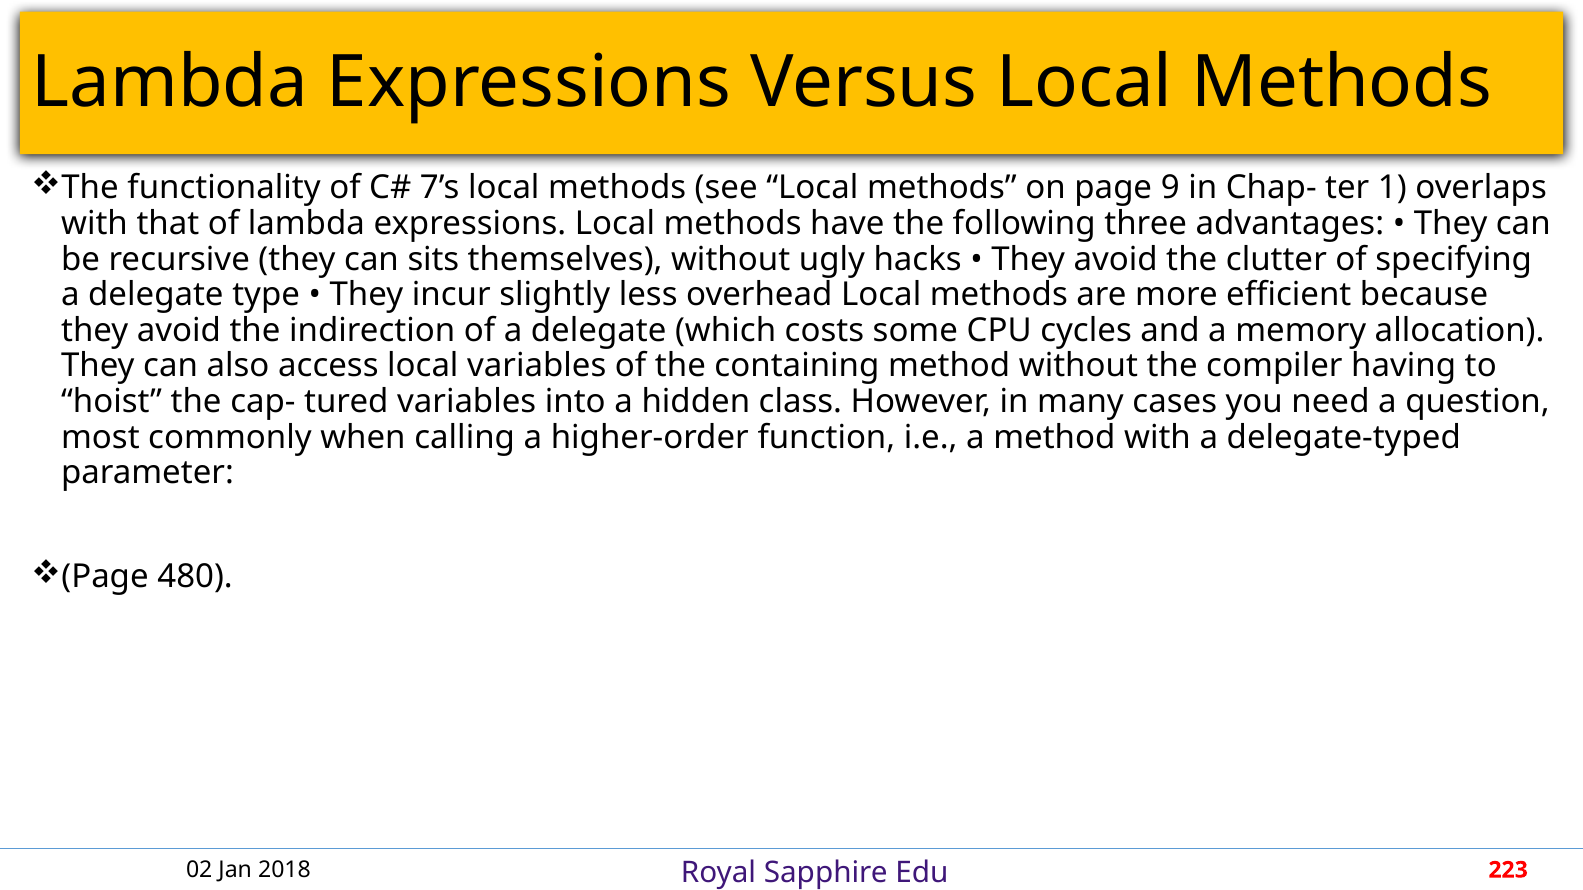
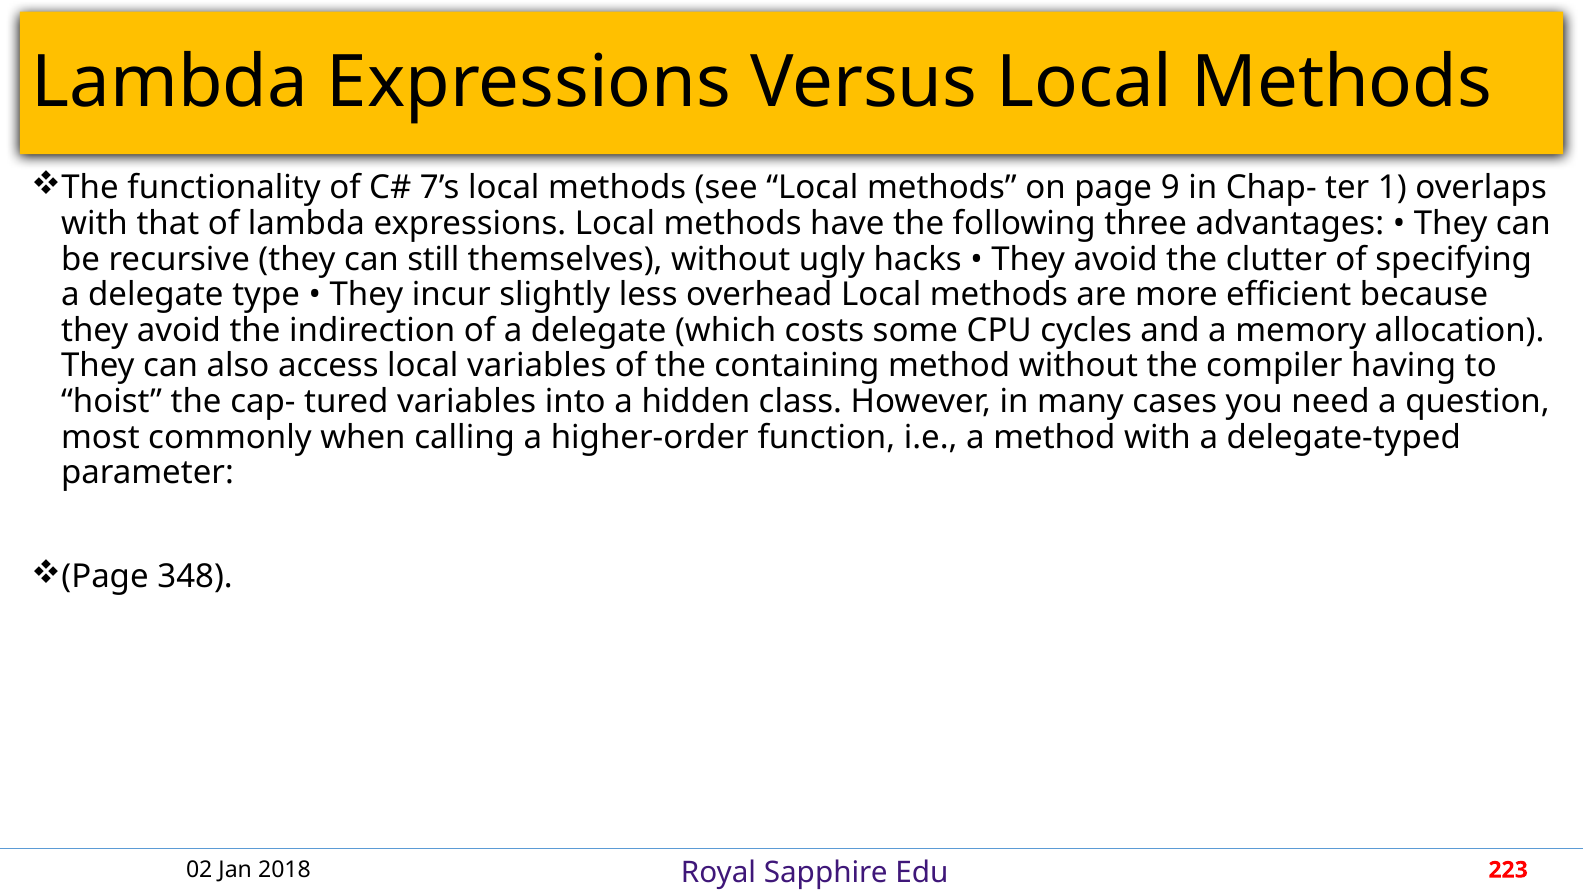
sits: sits -> still
480: 480 -> 348
